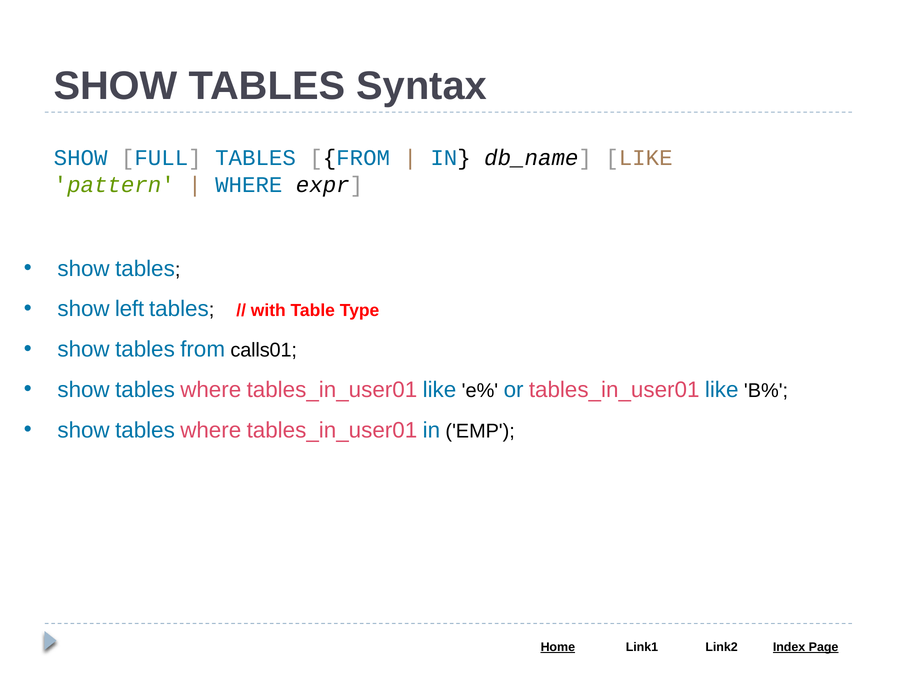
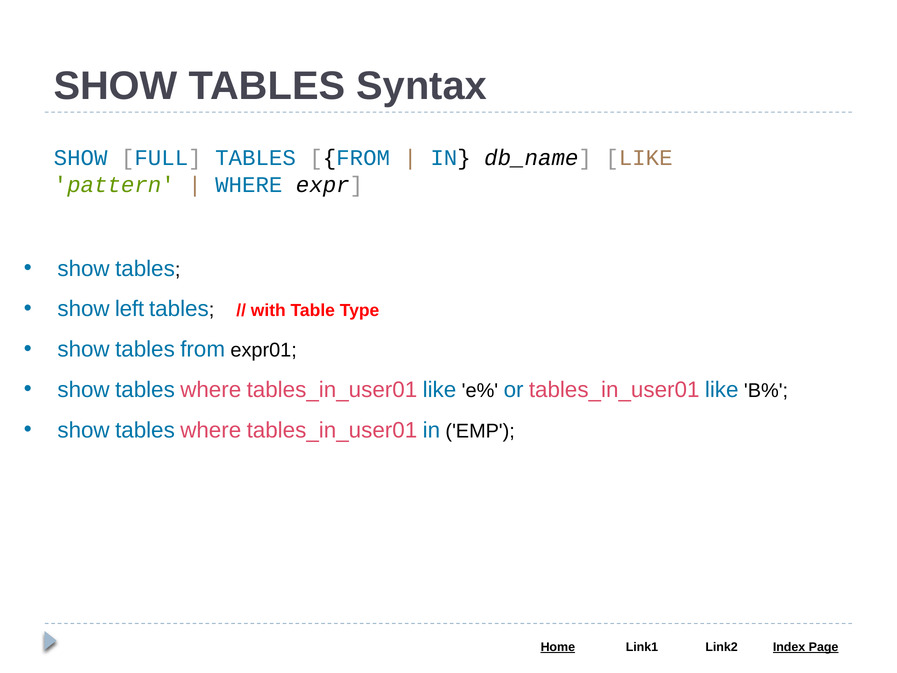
calls01: calls01 -> expr01
